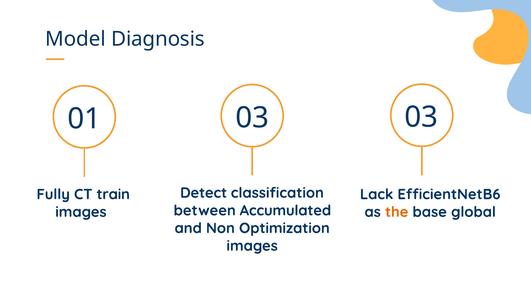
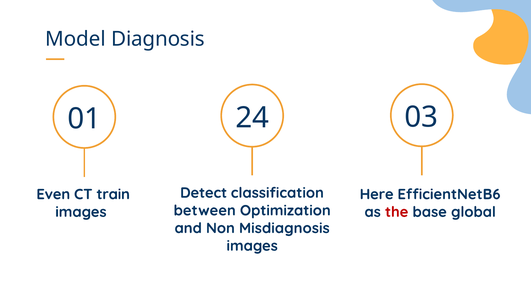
01 03: 03 -> 24
Fully: Fully -> Even
Lack: Lack -> Here
Accumulated: Accumulated -> Optimization
the colour: orange -> red
Optimization: Optimization -> Misdiagnosis
